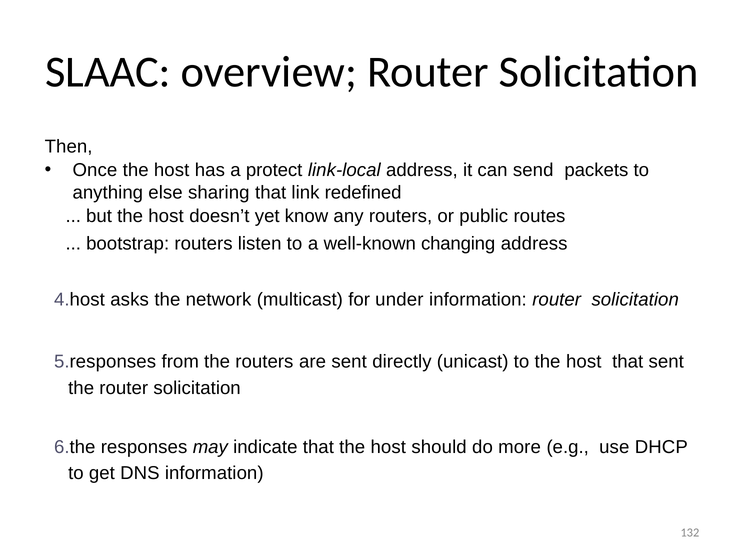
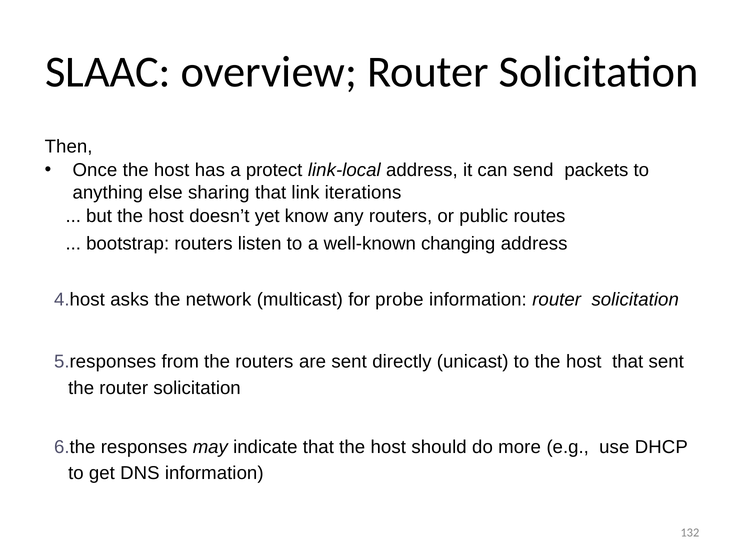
redefined: redefined -> iterations
under: under -> probe
